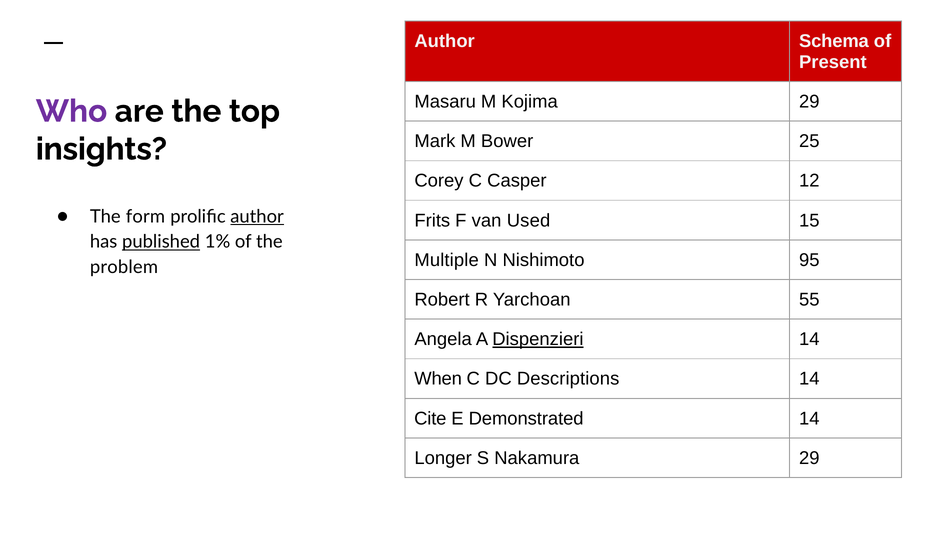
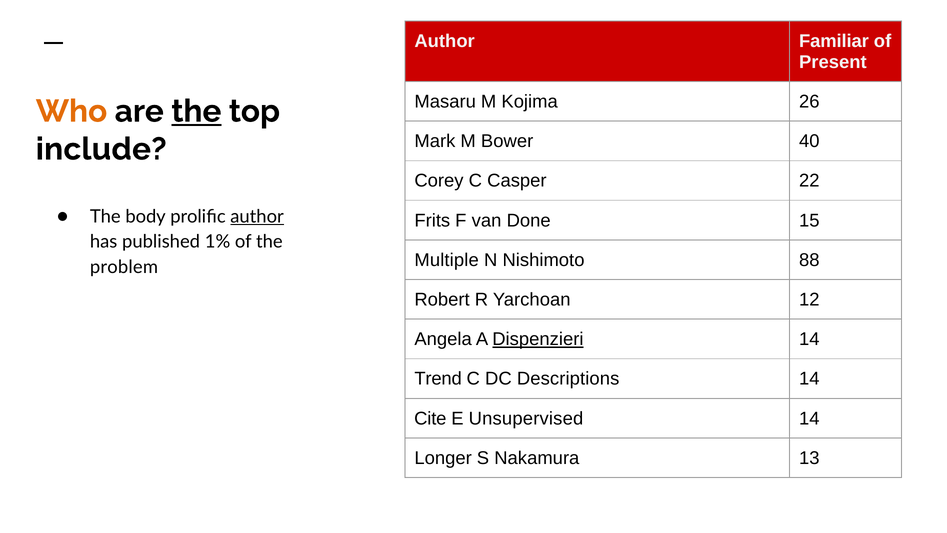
Schema: Schema -> Familiar
Kojima 29: 29 -> 26
Who colour: purple -> orange
the at (196, 111) underline: none -> present
25: 25 -> 40
insights: insights -> include
12: 12 -> 22
form: form -> body
Used: Used -> Done
published underline: present -> none
95: 95 -> 88
55: 55 -> 12
When: When -> Trend
Demonstrated: Demonstrated -> Unsupervised
Nakamura 29: 29 -> 13
